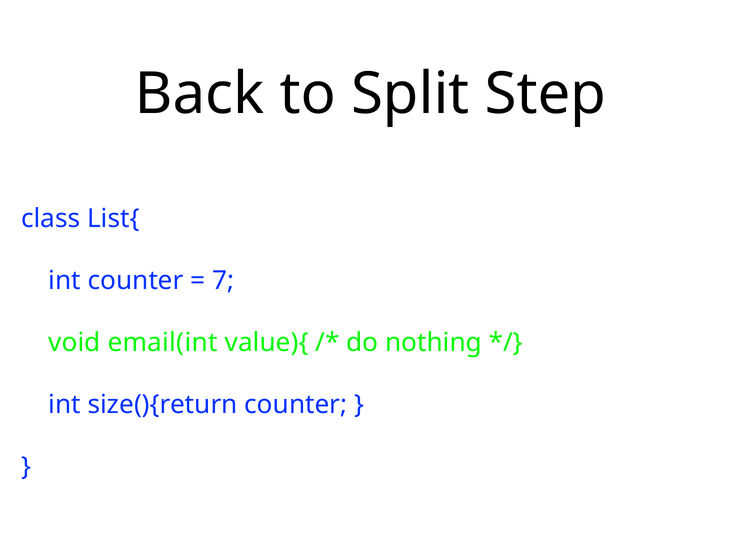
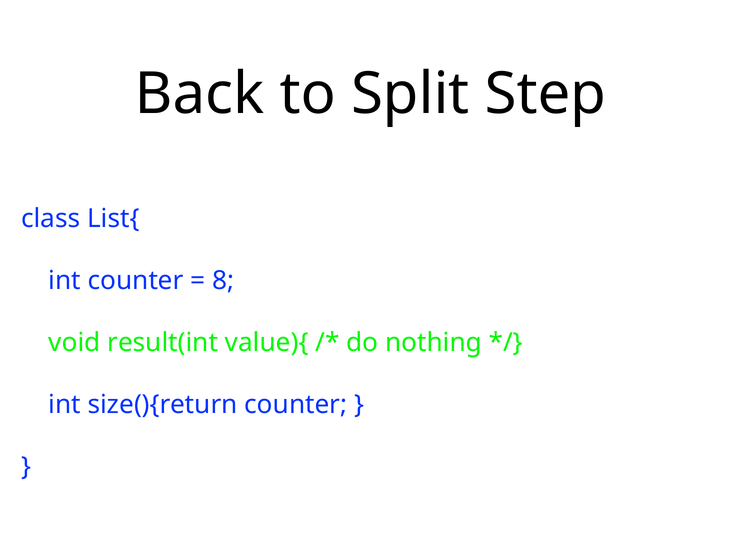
7: 7 -> 8
email(int: email(int -> result(int
